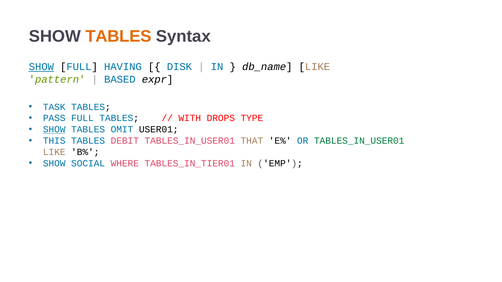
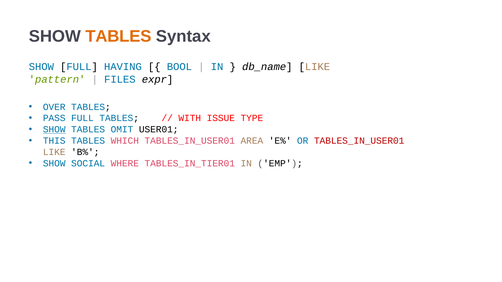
SHOW at (41, 67) underline: present -> none
DISK: DISK -> BOOL
BASED: BASED -> FILES
TASK: TASK -> OVER
DROPS: DROPS -> ISSUE
DEBIT: DEBIT -> WHICH
THAT: THAT -> AREA
TABLES_IN_USER01 at (359, 141) colour: green -> red
